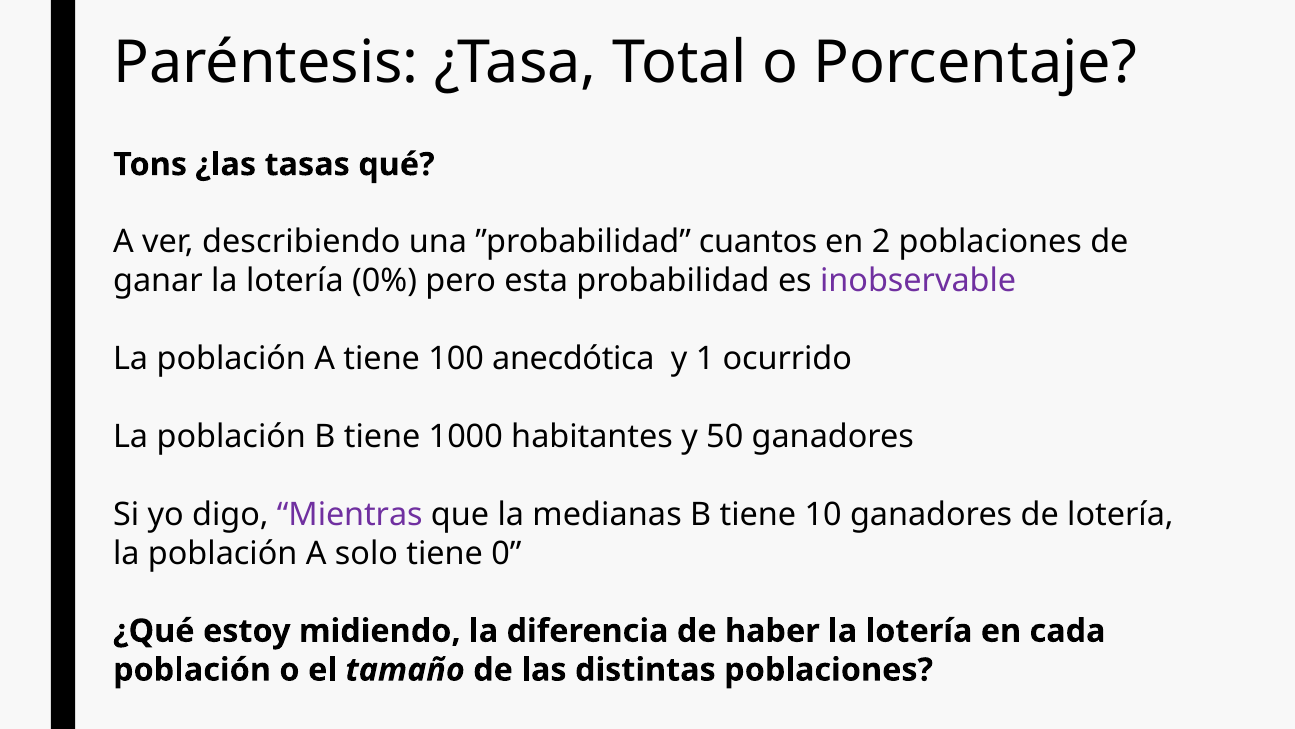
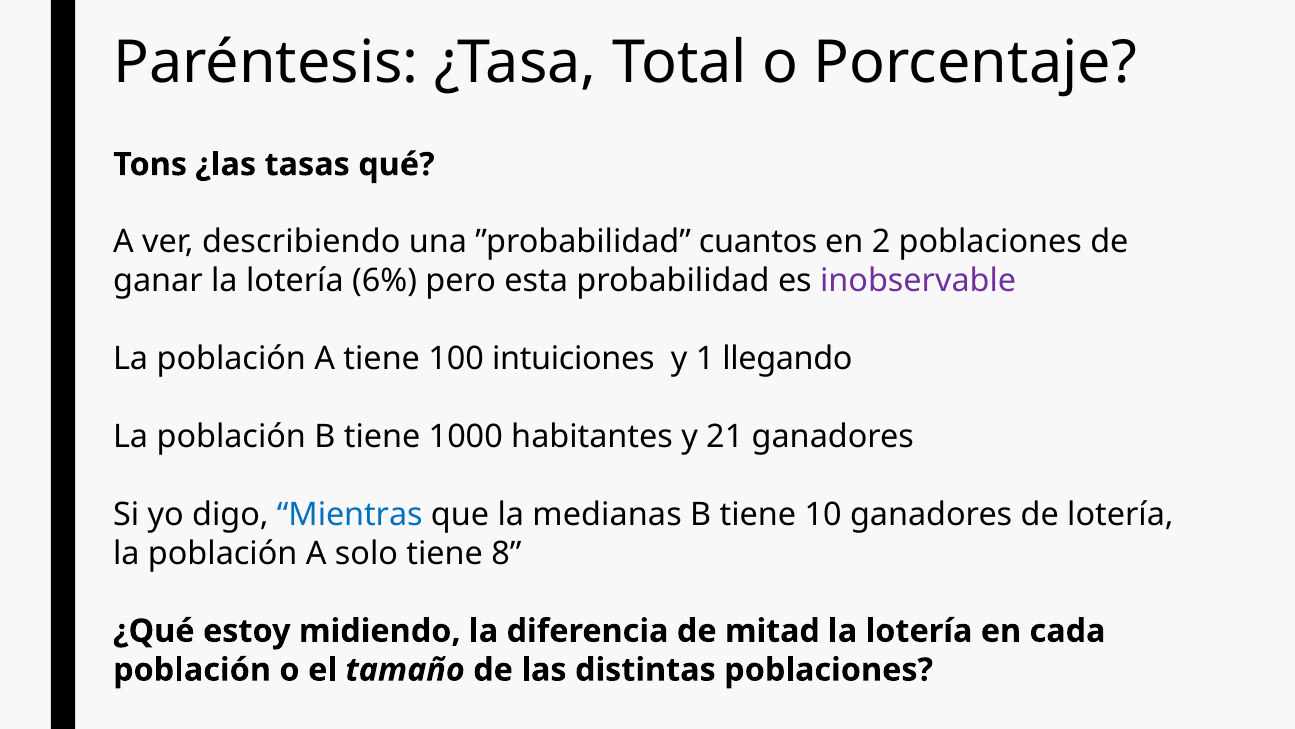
0%: 0% -> 6%
anecdótica: anecdótica -> intuiciones
ocurrido: ocurrido -> llegando
50: 50 -> 21
Mientras colour: purple -> blue
0: 0 -> 8
haber: haber -> mitad
